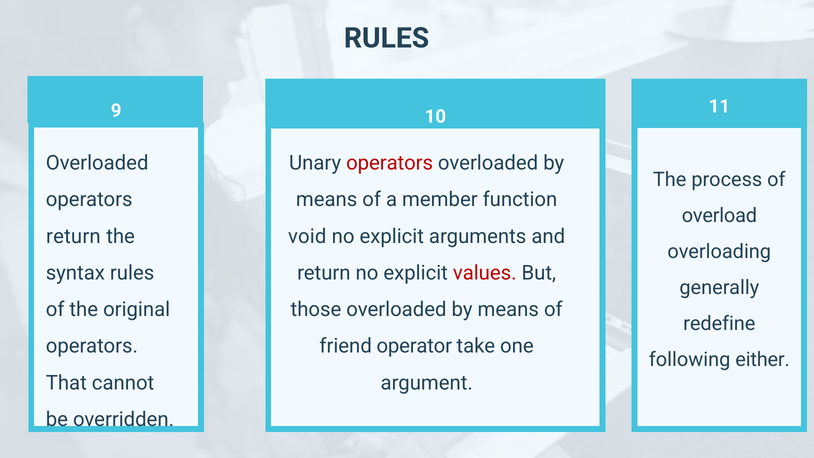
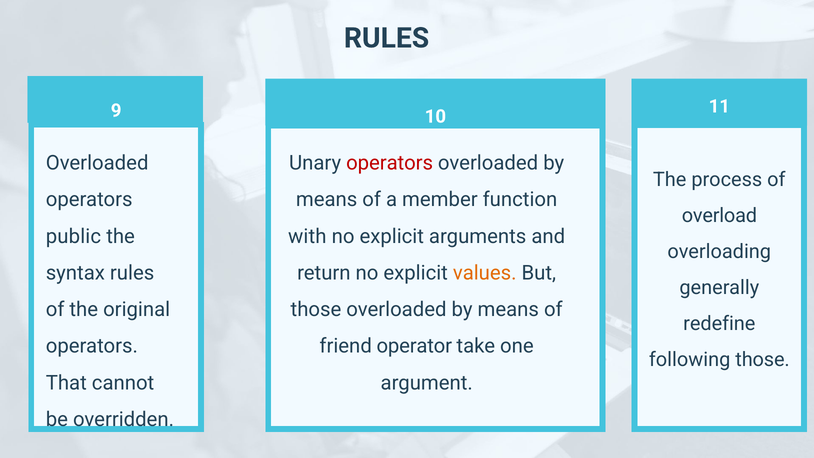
return at (73, 236): return -> public
void: void -> with
values colour: red -> orange
following either: either -> those
